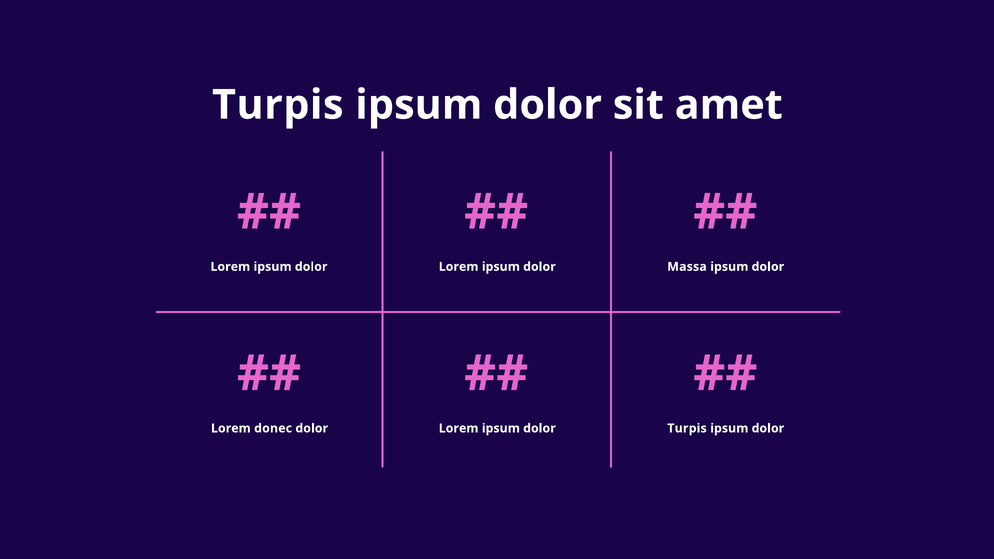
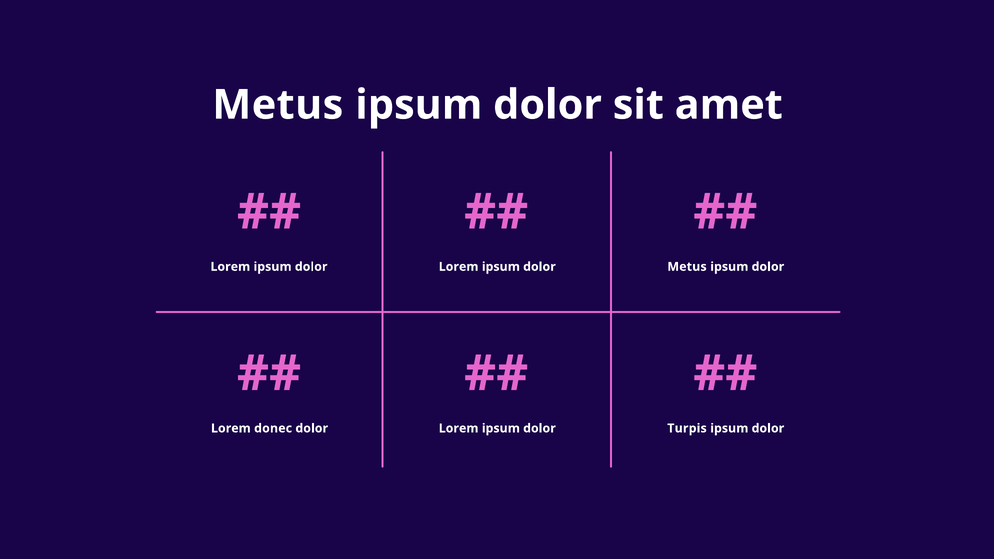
Turpis at (278, 105): Turpis -> Metus
Massa at (687, 267): Massa -> Metus
